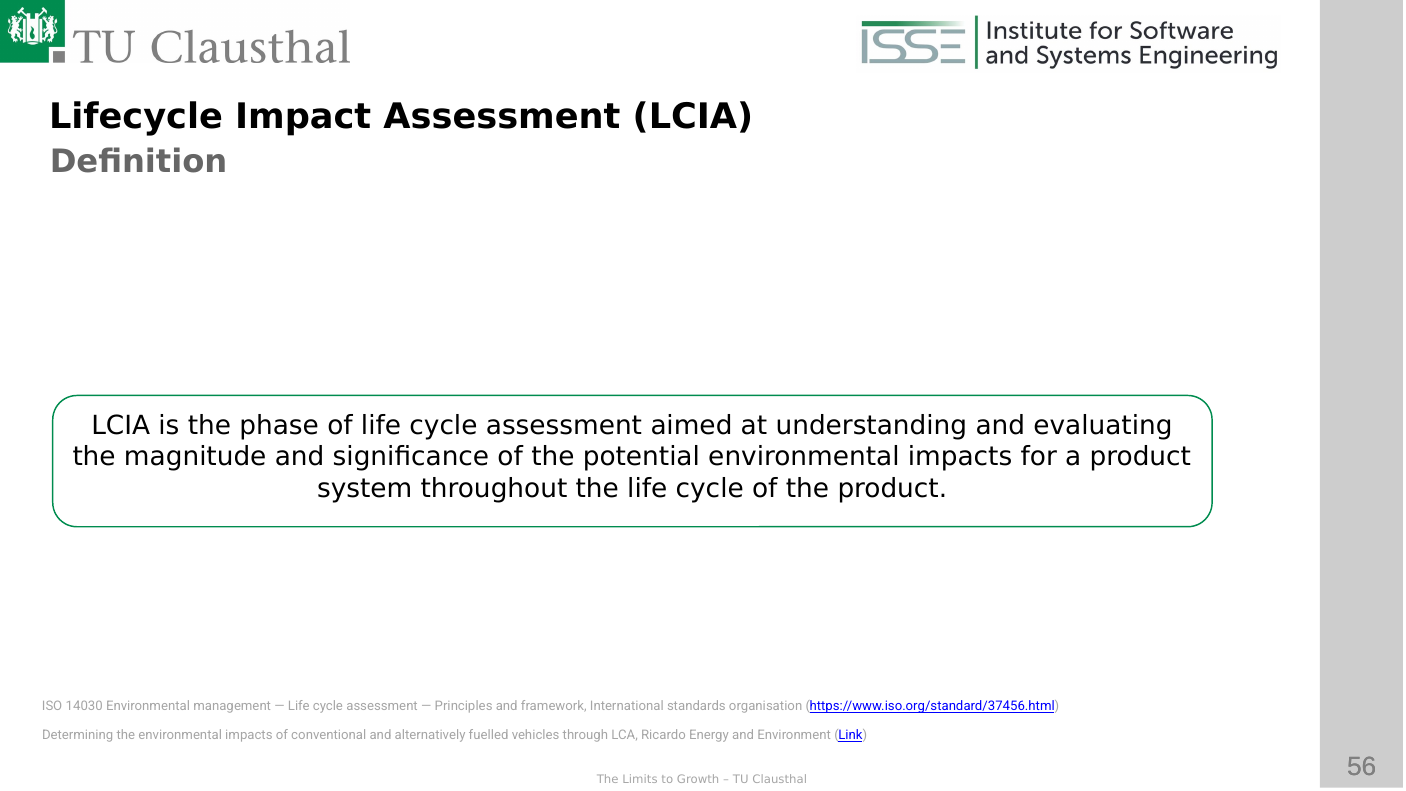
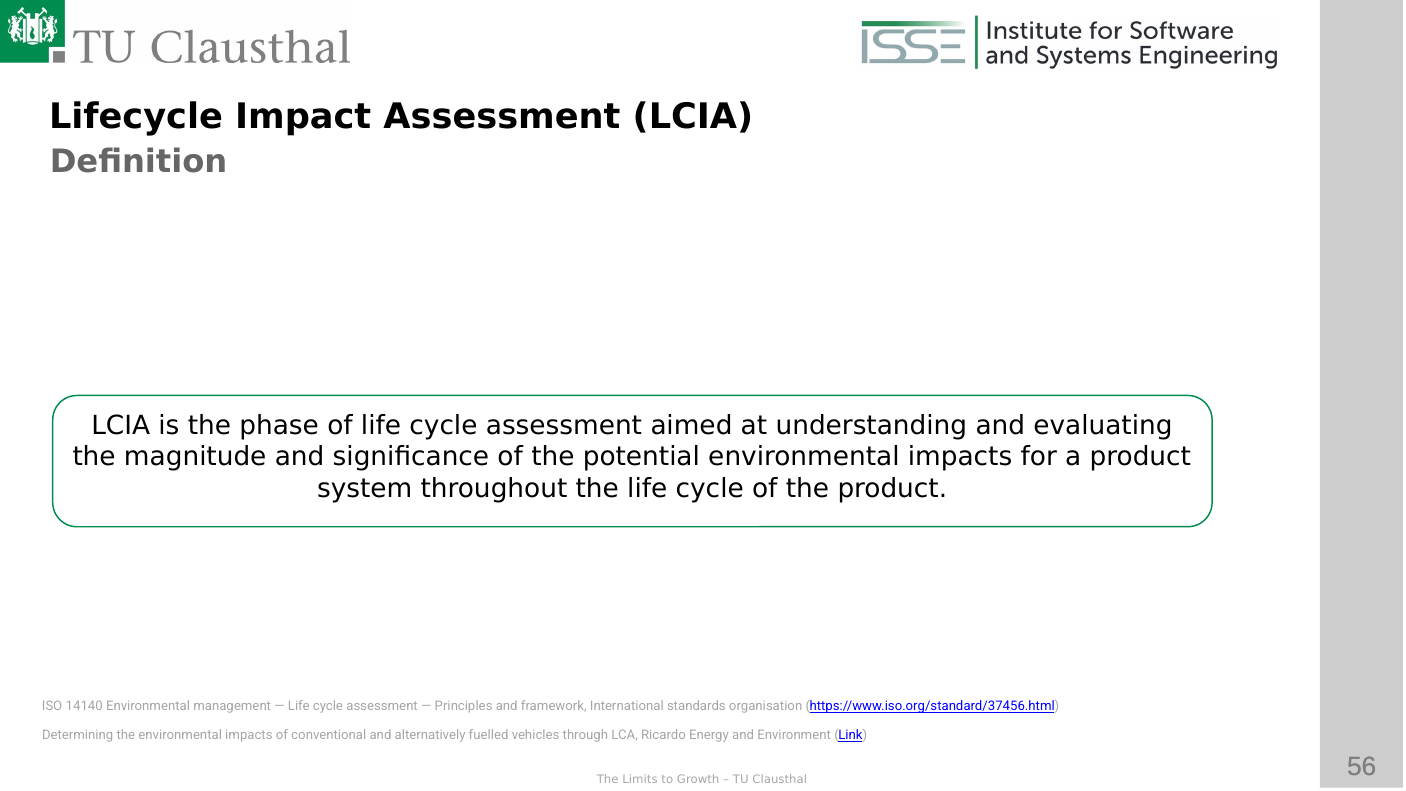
14030: 14030 -> 14140
